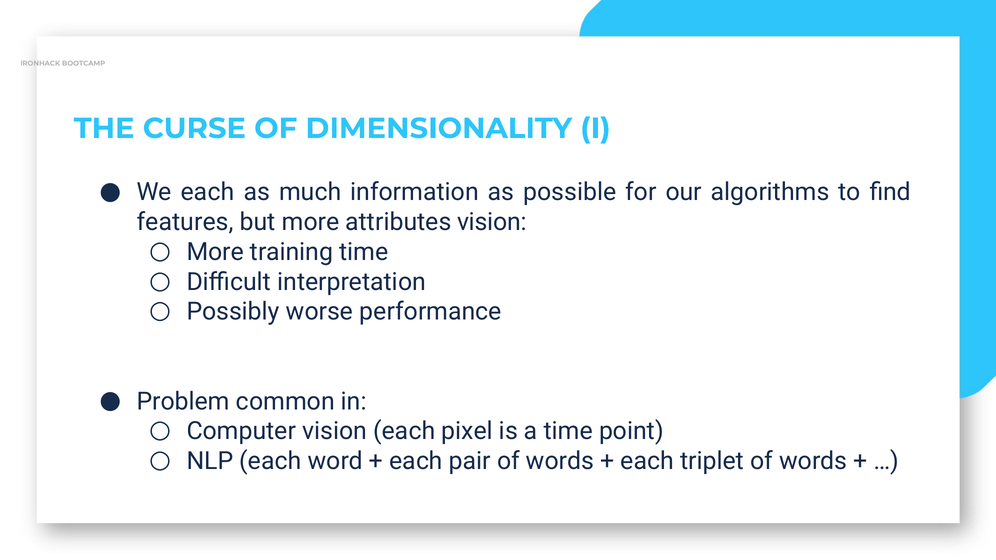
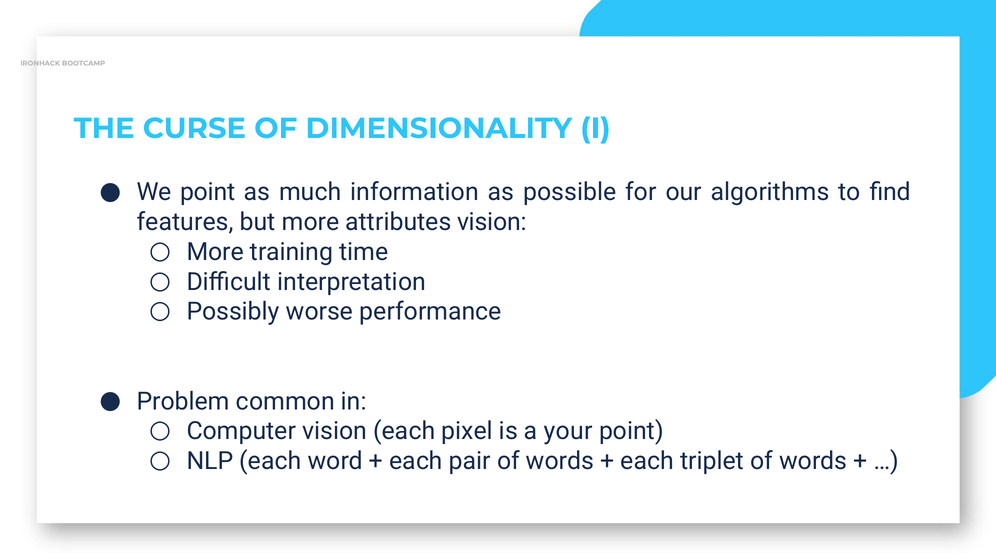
We each: each -> point
a time: time -> your
